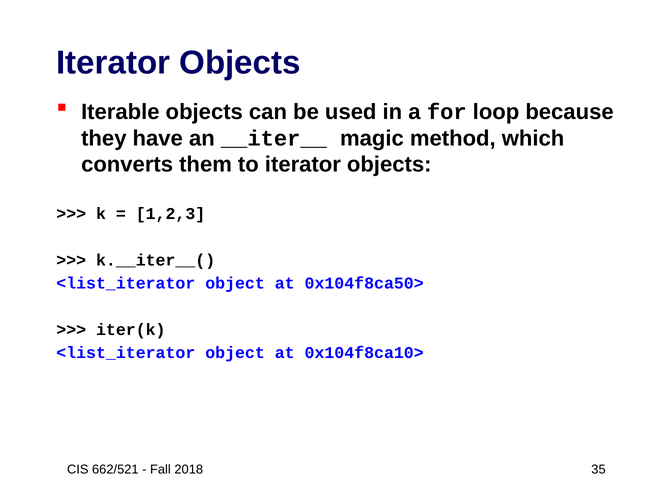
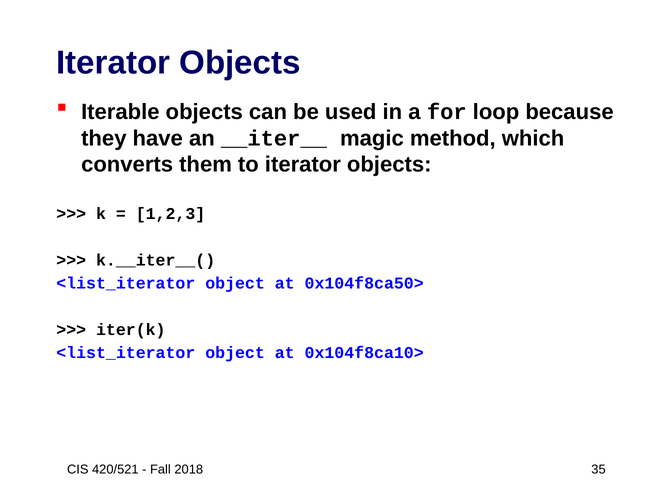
662/521: 662/521 -> 420/521
